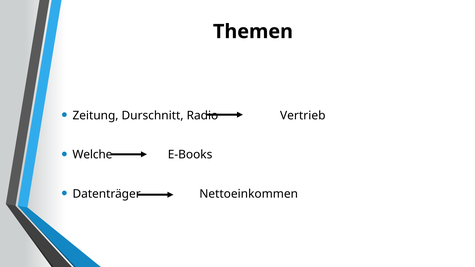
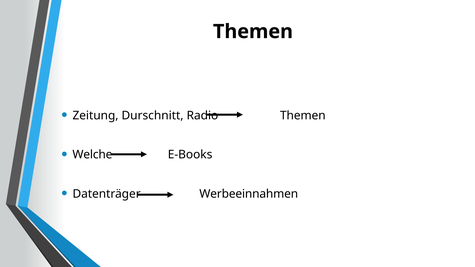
Vertrieb at (303, 116): Vertrieb -> Themen
Nettoeinkommen: Nettoeinkommen -> Werbeeinnahmen
